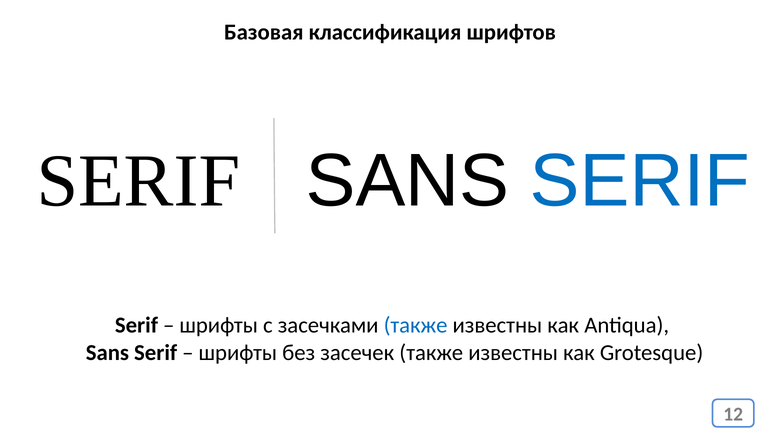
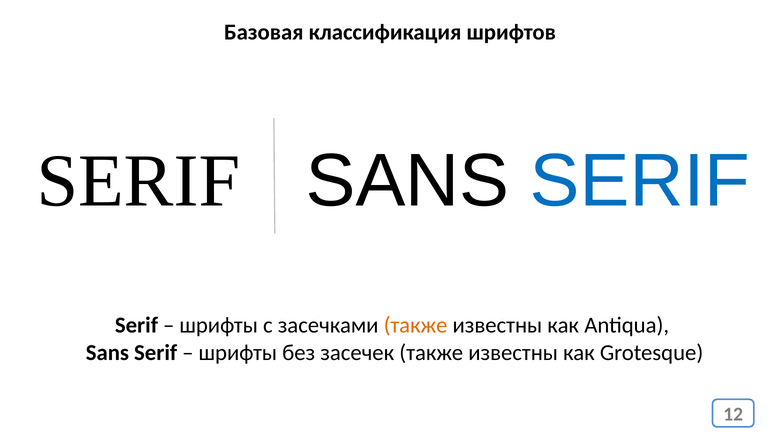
также at (416, 325) colour: blue -> orange
